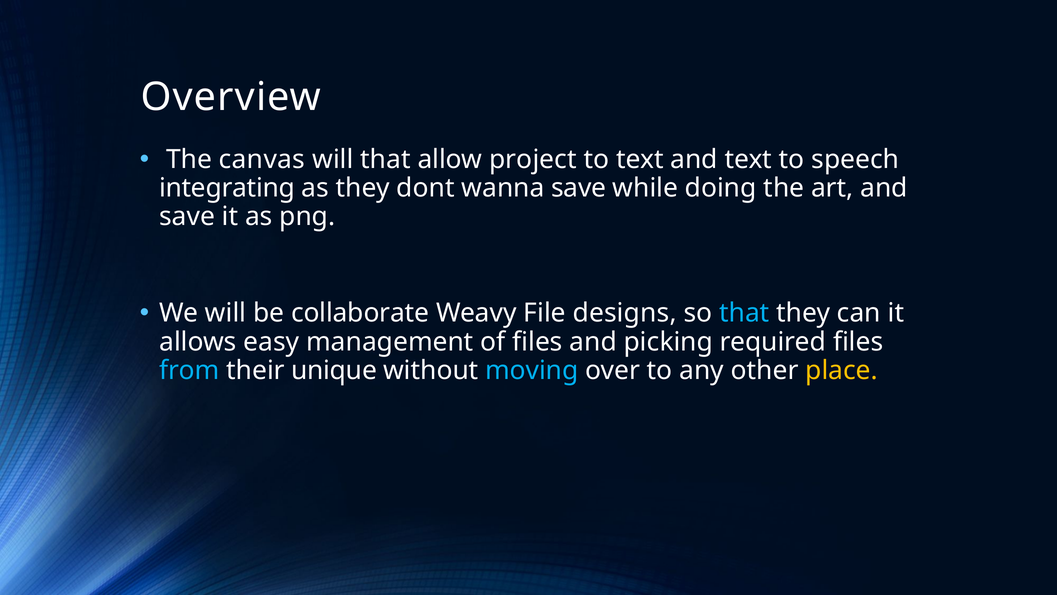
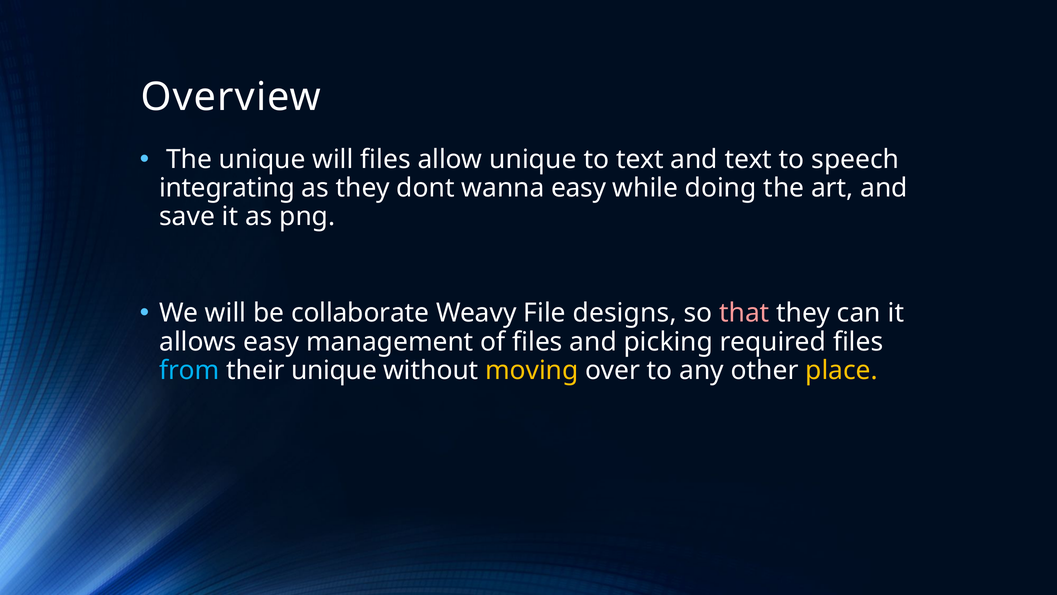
The canvas: canvas -> unique
will that: that -> files
allow project: project -> unique
wanna save: save -> easy
that at (744, 313) colour: light blue -> pink
moving colour: light blue -> yellow
